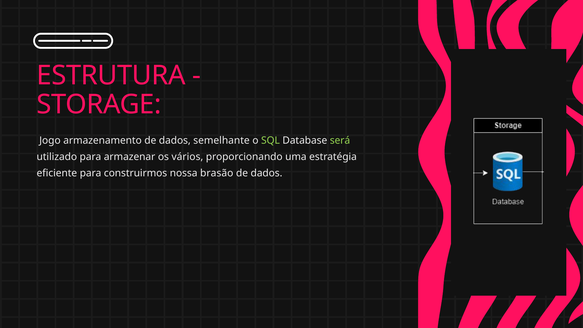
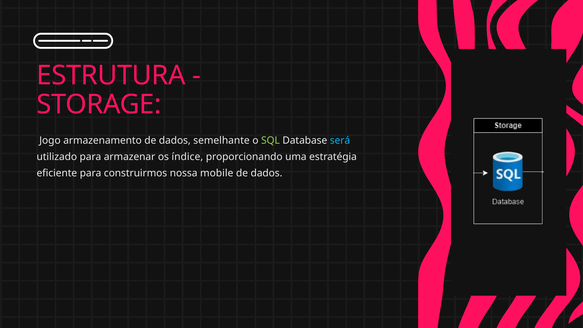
será colour: light green -> light blue
vários: vários -> índice
brasão: brasão -> mobile
